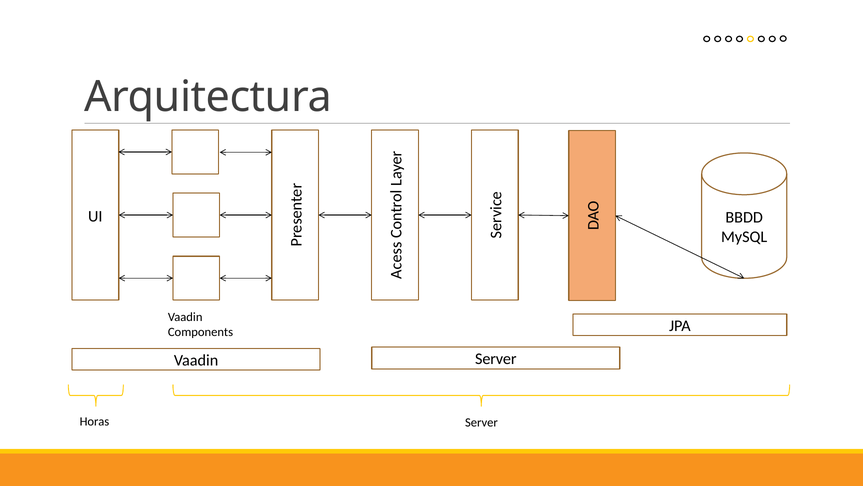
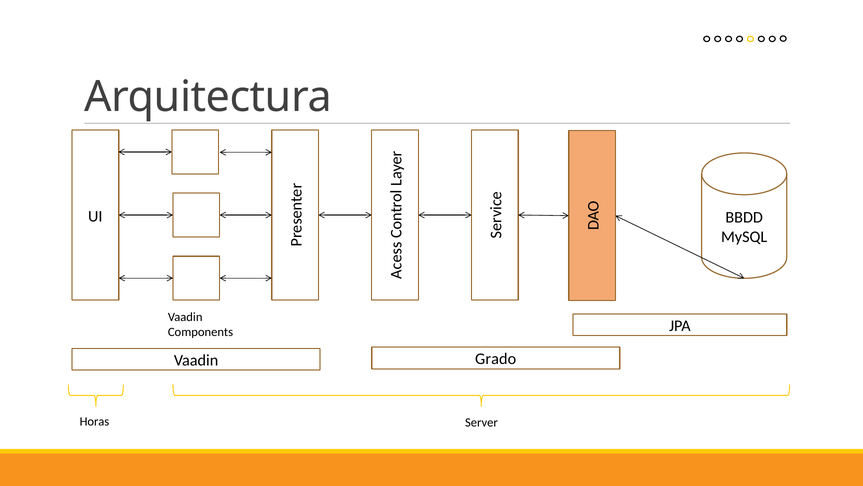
Server at (496, 359): Server -> Grado
